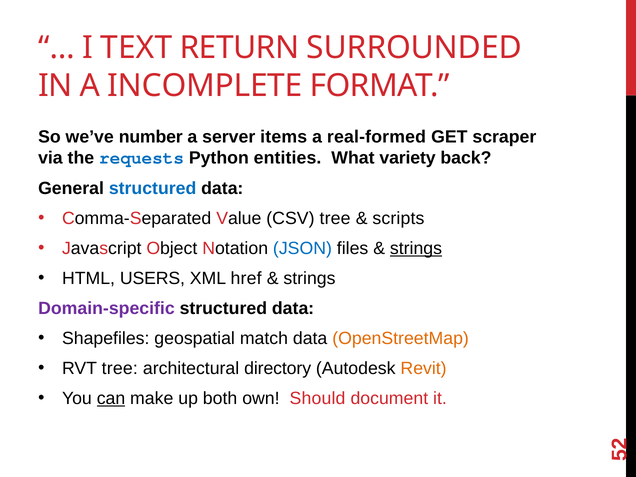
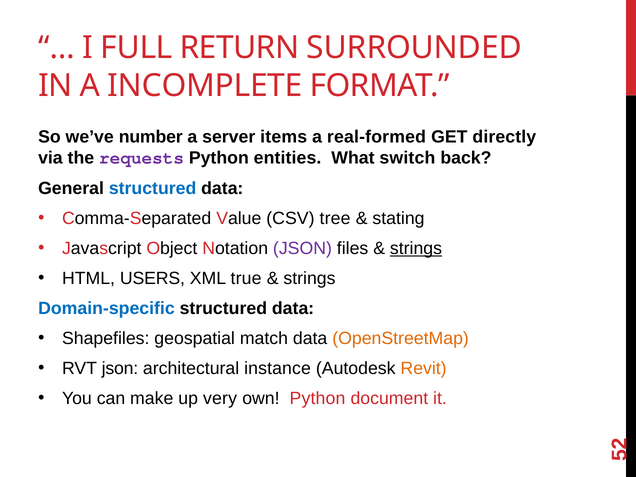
TEXT: TEXT -> FULL
scraper: scraper -> directly
requests colour: blue -> purple
variety: variety -> switch
scripts: scripts -> stating
JSON at (302, 248) colour: blue -> purple
href: href -> true
Domain-specific colour: purple -> blue
RVT tree: tree -> json
directory: directory -> instance
can underline: present -> none
both: both -> very
own Should: Should -> Python
